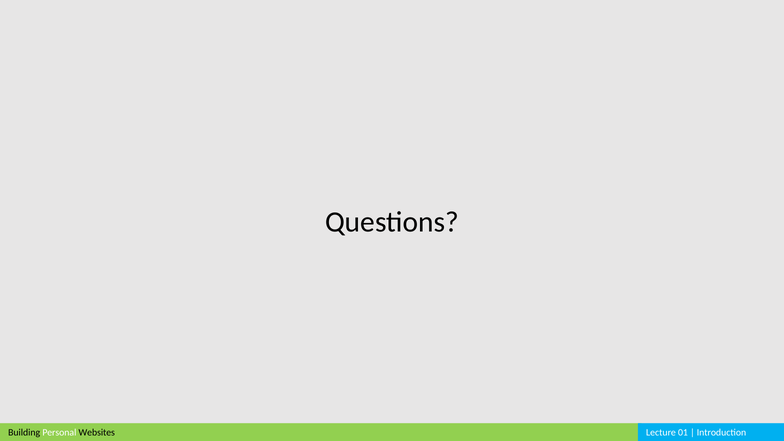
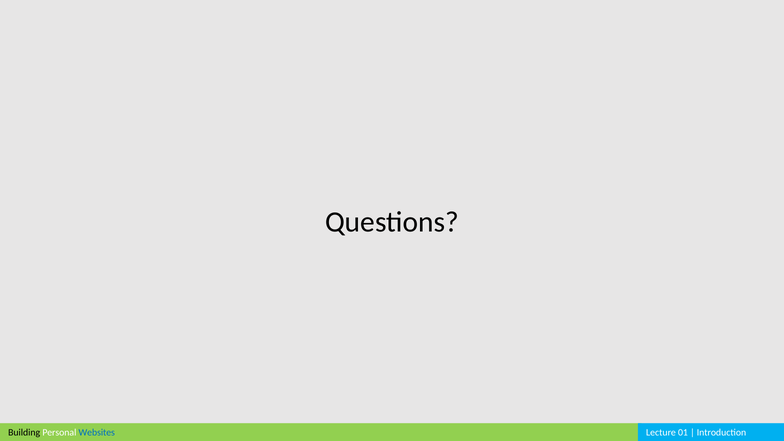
Websites colour: black -> blue
